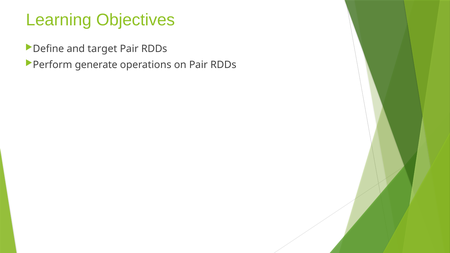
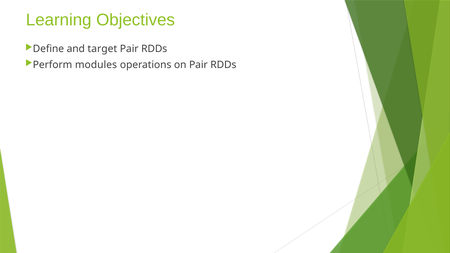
generate: generate -> modules
